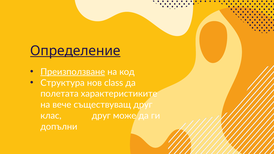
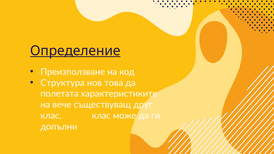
Преизползване underline: present -> none
class: class -> това
клас друг: друг -> клас
